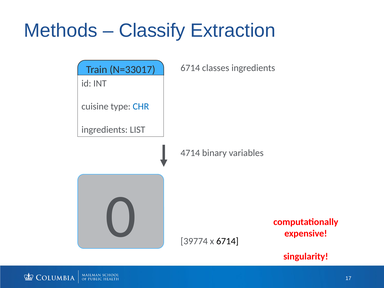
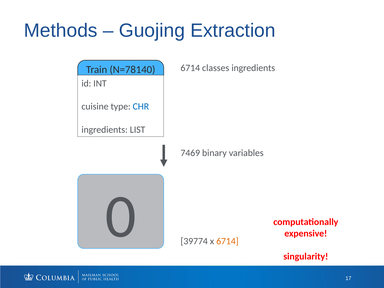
Classify: Classify -> Guojing
N=33017: N=33017 -> N=78140
4714: 4714 -> 7469
6714 at (227, 241) colour: black -> orange
